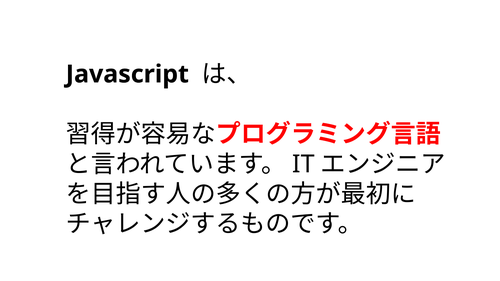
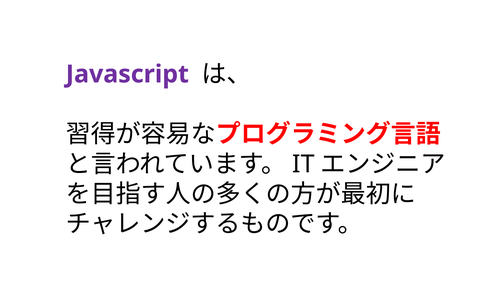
Javascript colour: black -> purple
